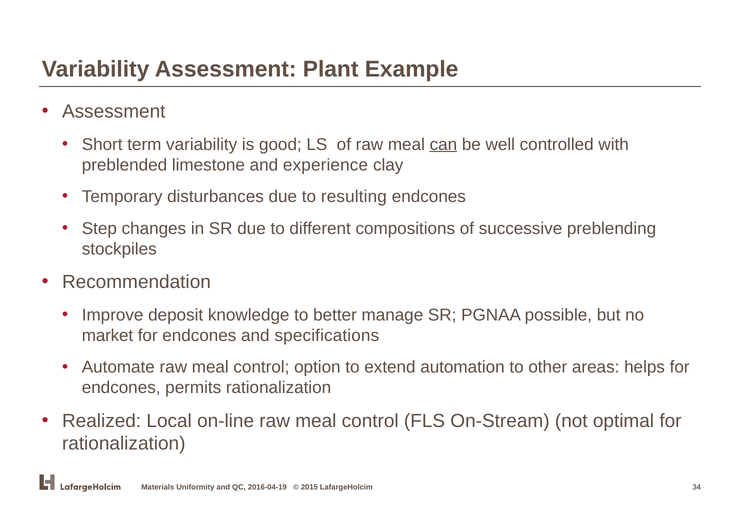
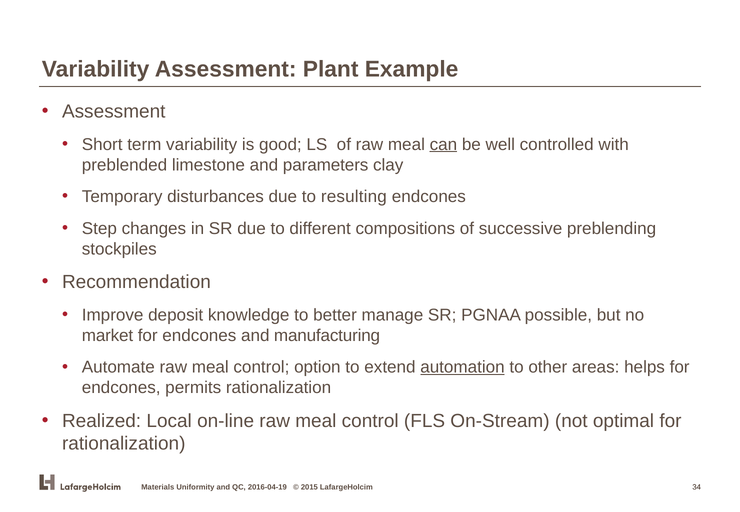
experience: experience -> parameters
specifications: specifications -> manufacturing
automation underline: none -> present
